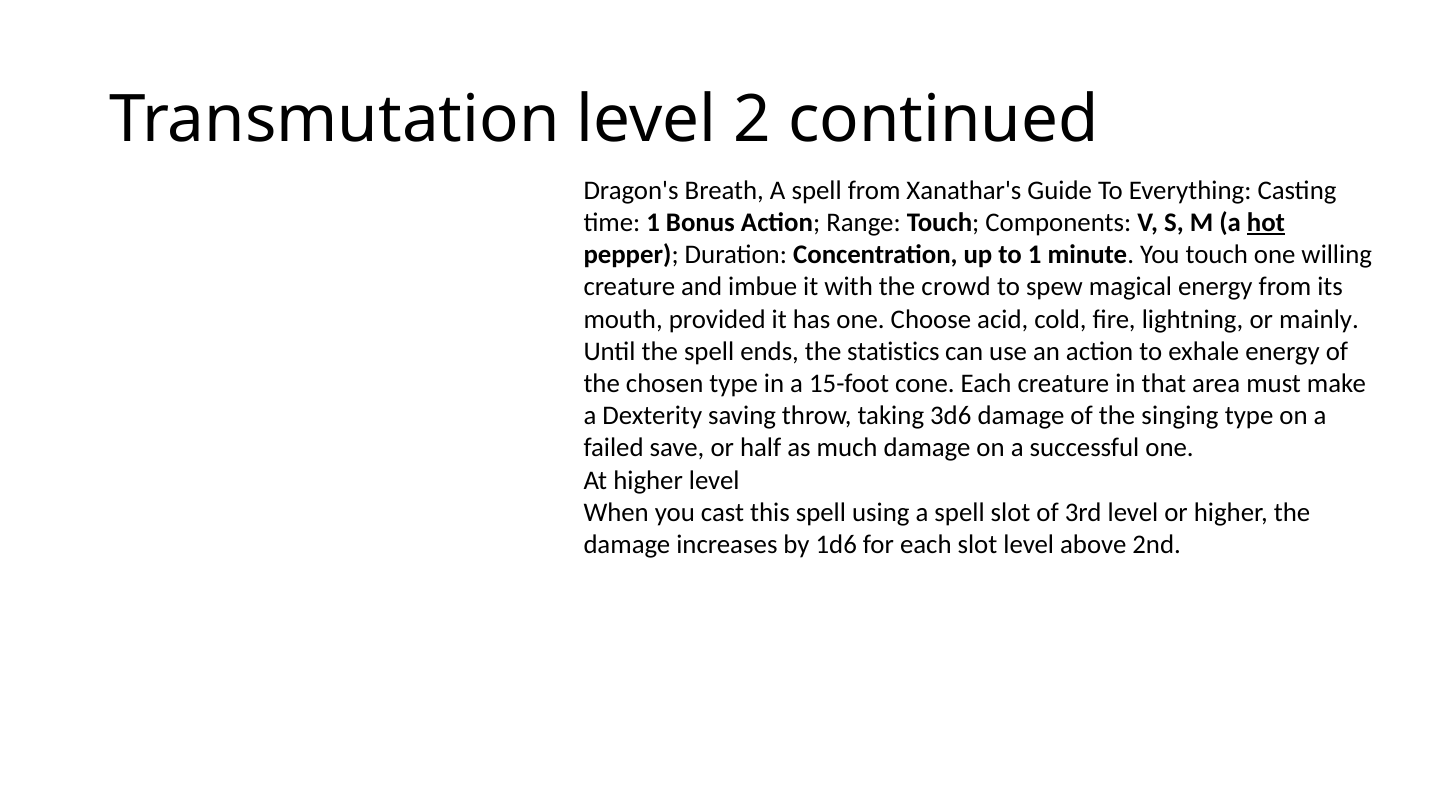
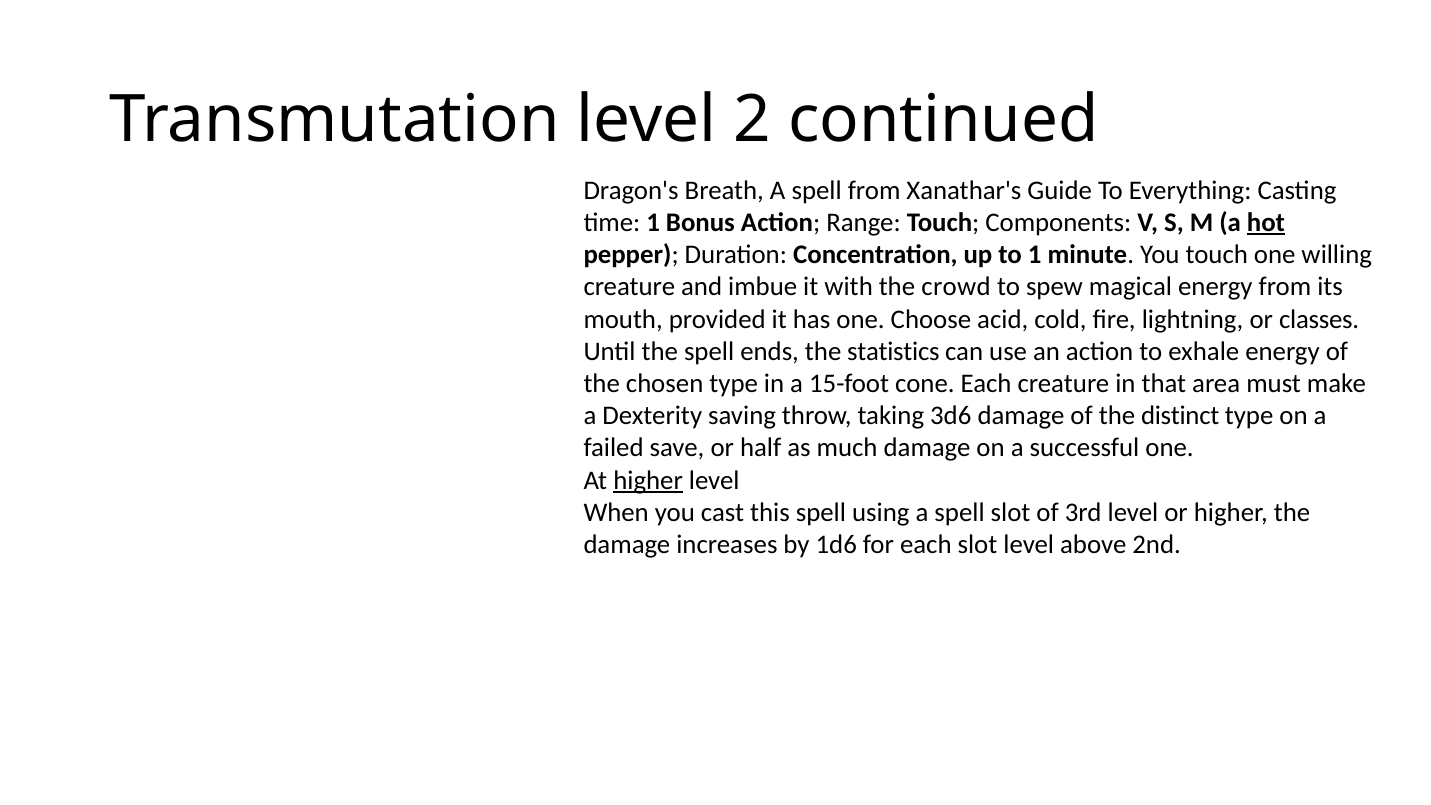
mainly: mainly -> classes
singing: singing -> distinct
higher at (648, 480) underline: none -> present
